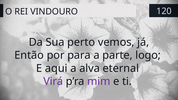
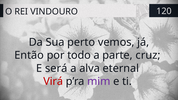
para: para -> todo
logo: logo -> cruz
aqui: aqui -> será
Virá colour: purple -> red
